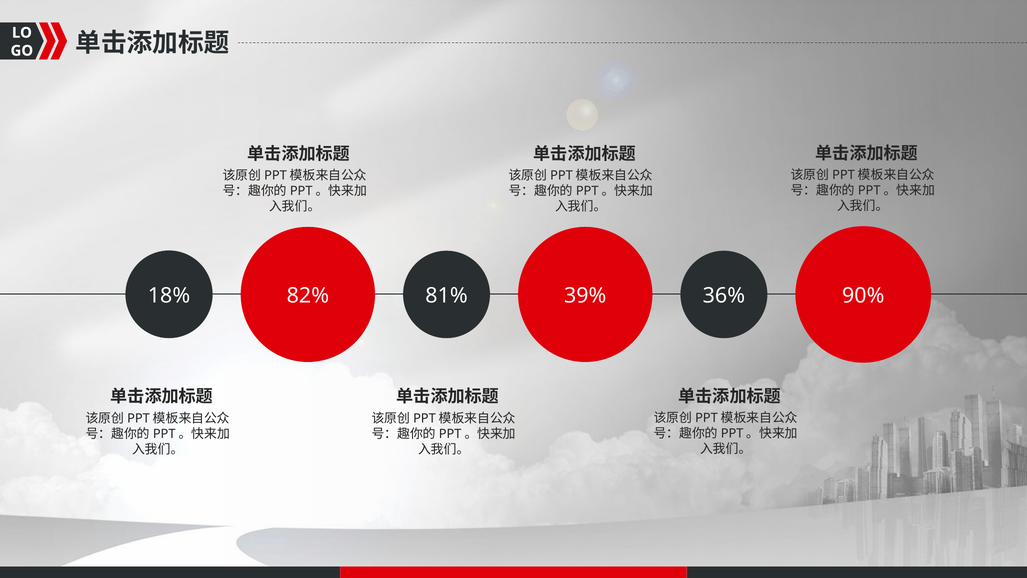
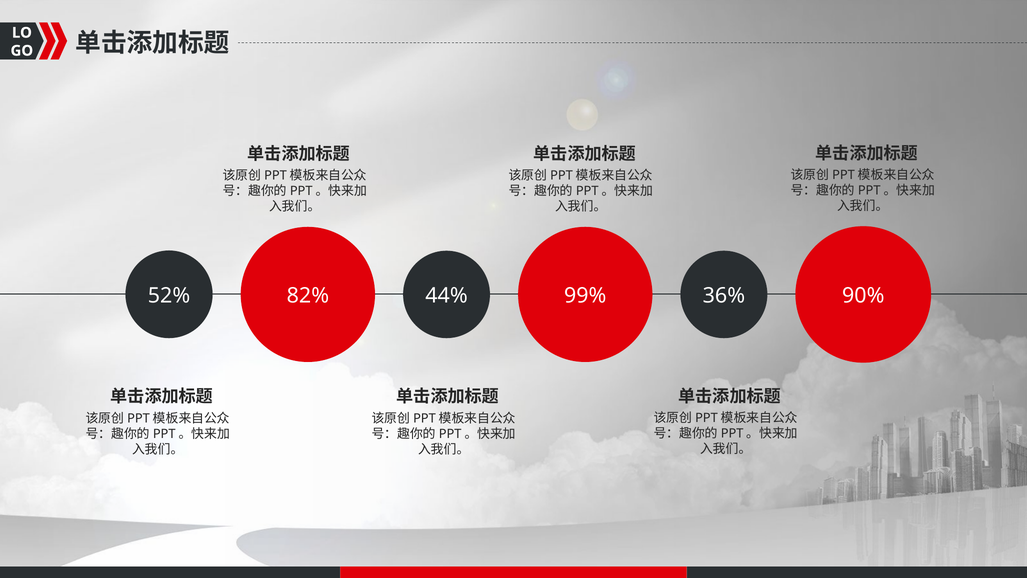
18%: 18% -> 52%
81%: 81% -> 44%
39%: 39% -> 99%
